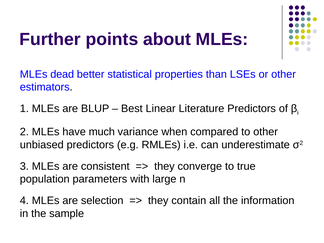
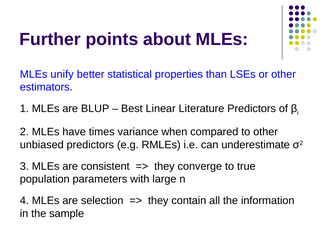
dead: dead -> unify
much: much -> times
